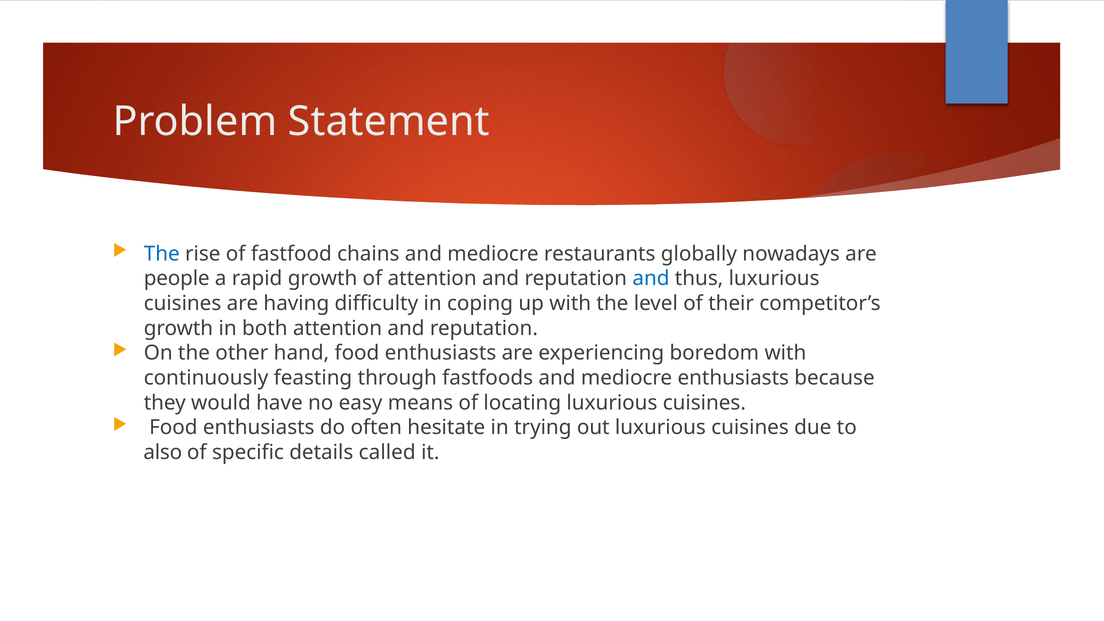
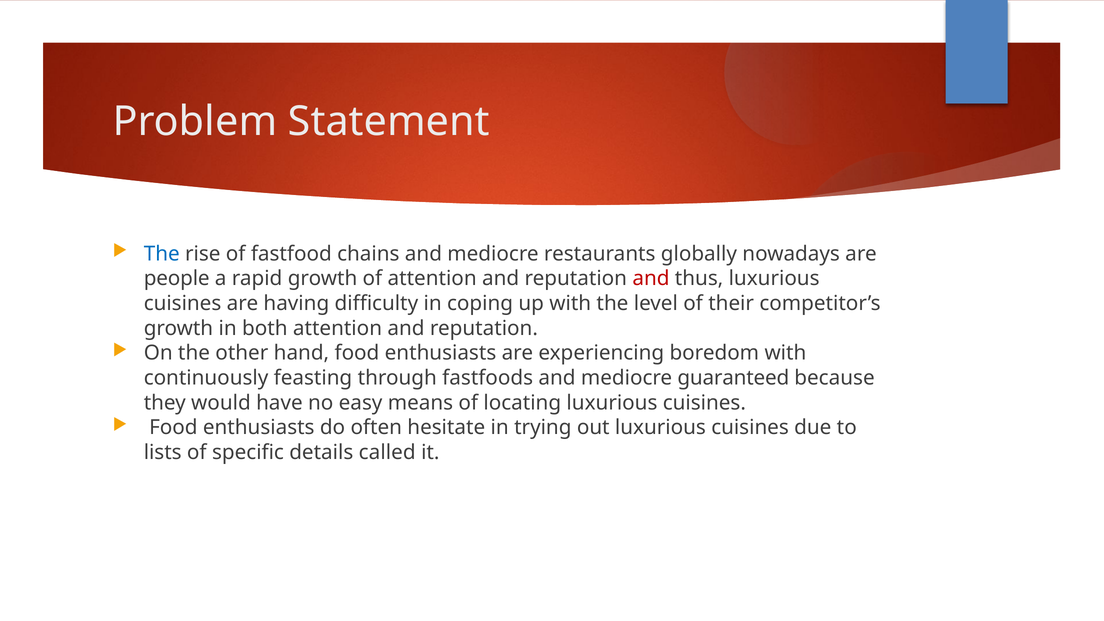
and at (651, 279) colour: blue -> red
mediocre enthusiasts: enthusiasts -> guaranteed
also: also -> lists
